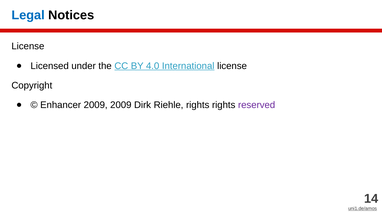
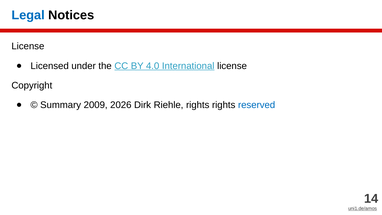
Enhancer: Enhancer -> Summary
2009 2009: 2009 -> 2026
reserved colour: purple -> blue
